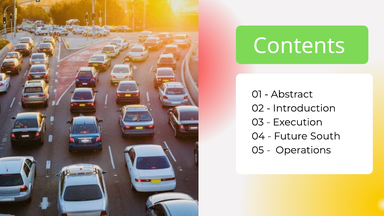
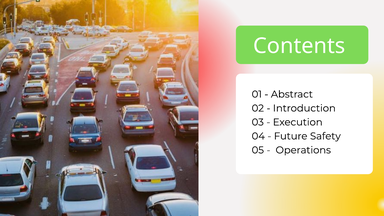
South: South -> Safety
